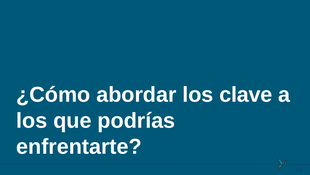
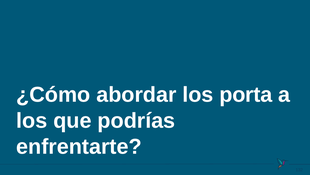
clave: clave -> porta
